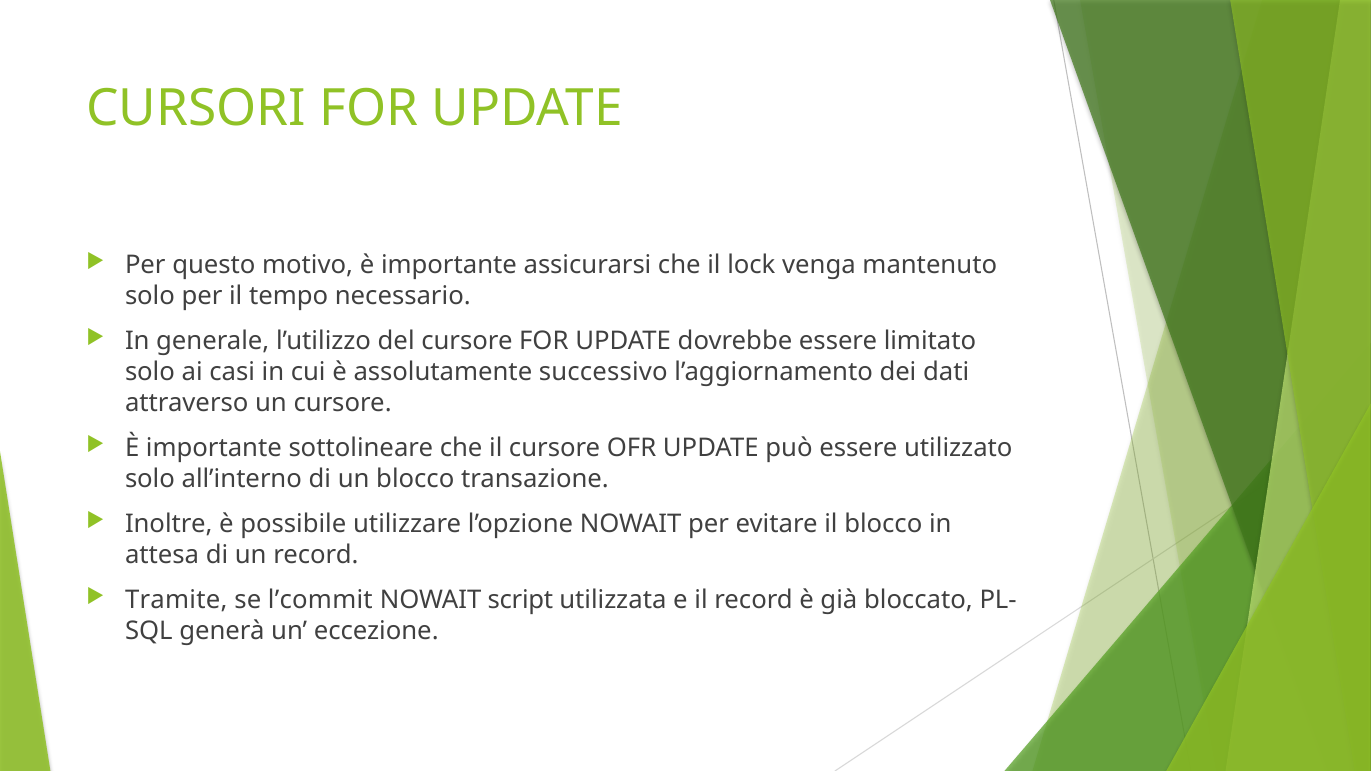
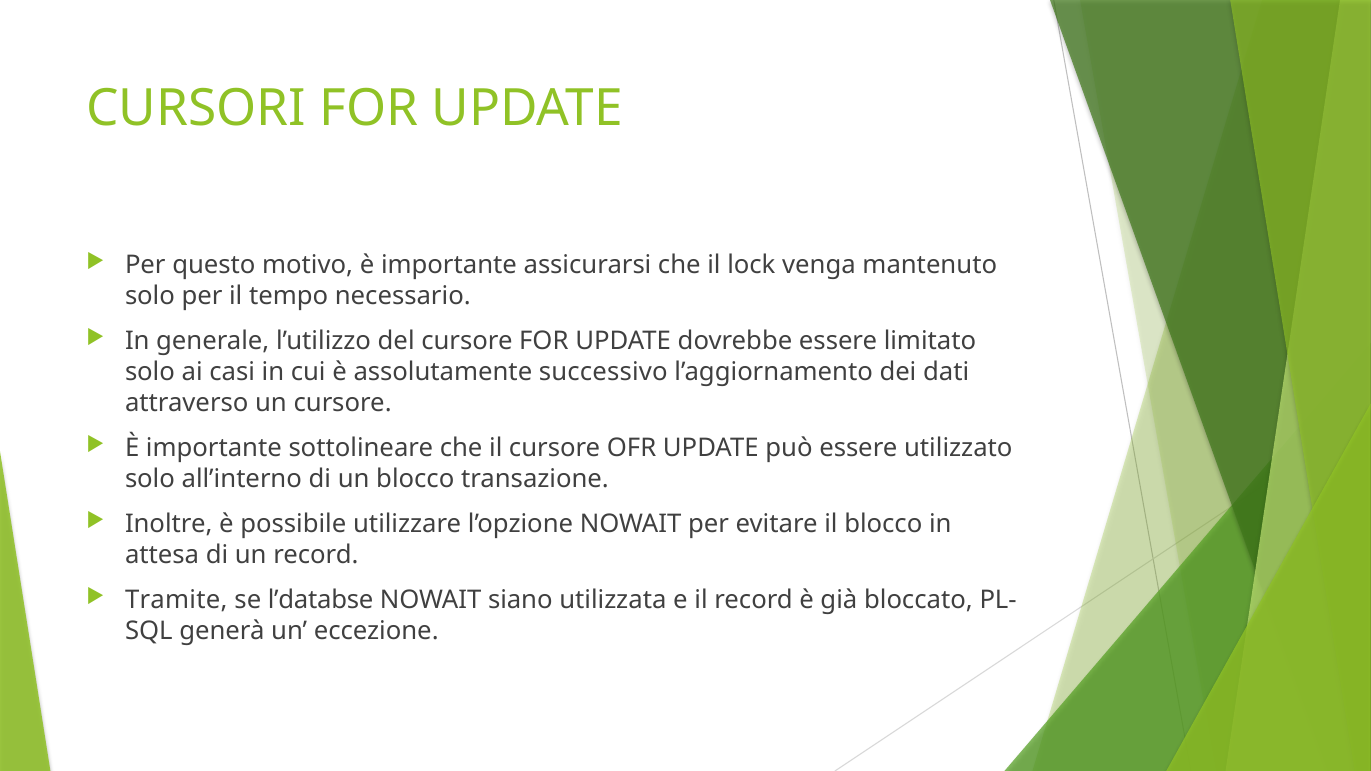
l’commit: l’commit -> l’databse
script: script -> siano
